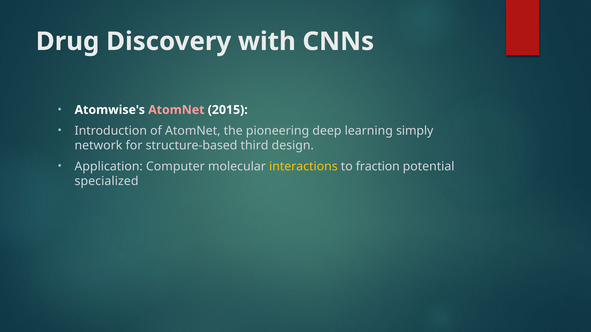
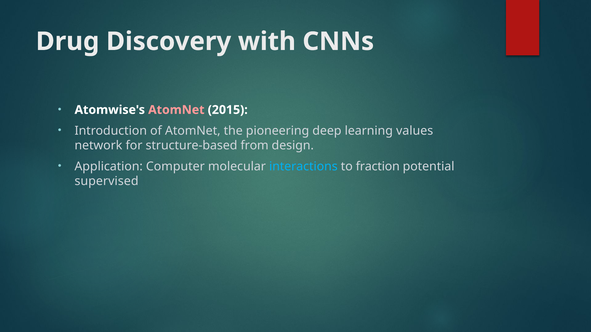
simply: simply -> values
third: third -> from
interactions colour: yellow -> light blue
specialized: specialized -> supervised
